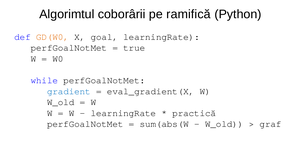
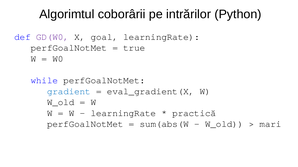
ramifică: ramifică -> intrărilor
GD(W0 colour: orange -> purple
graf: graf -> mari
